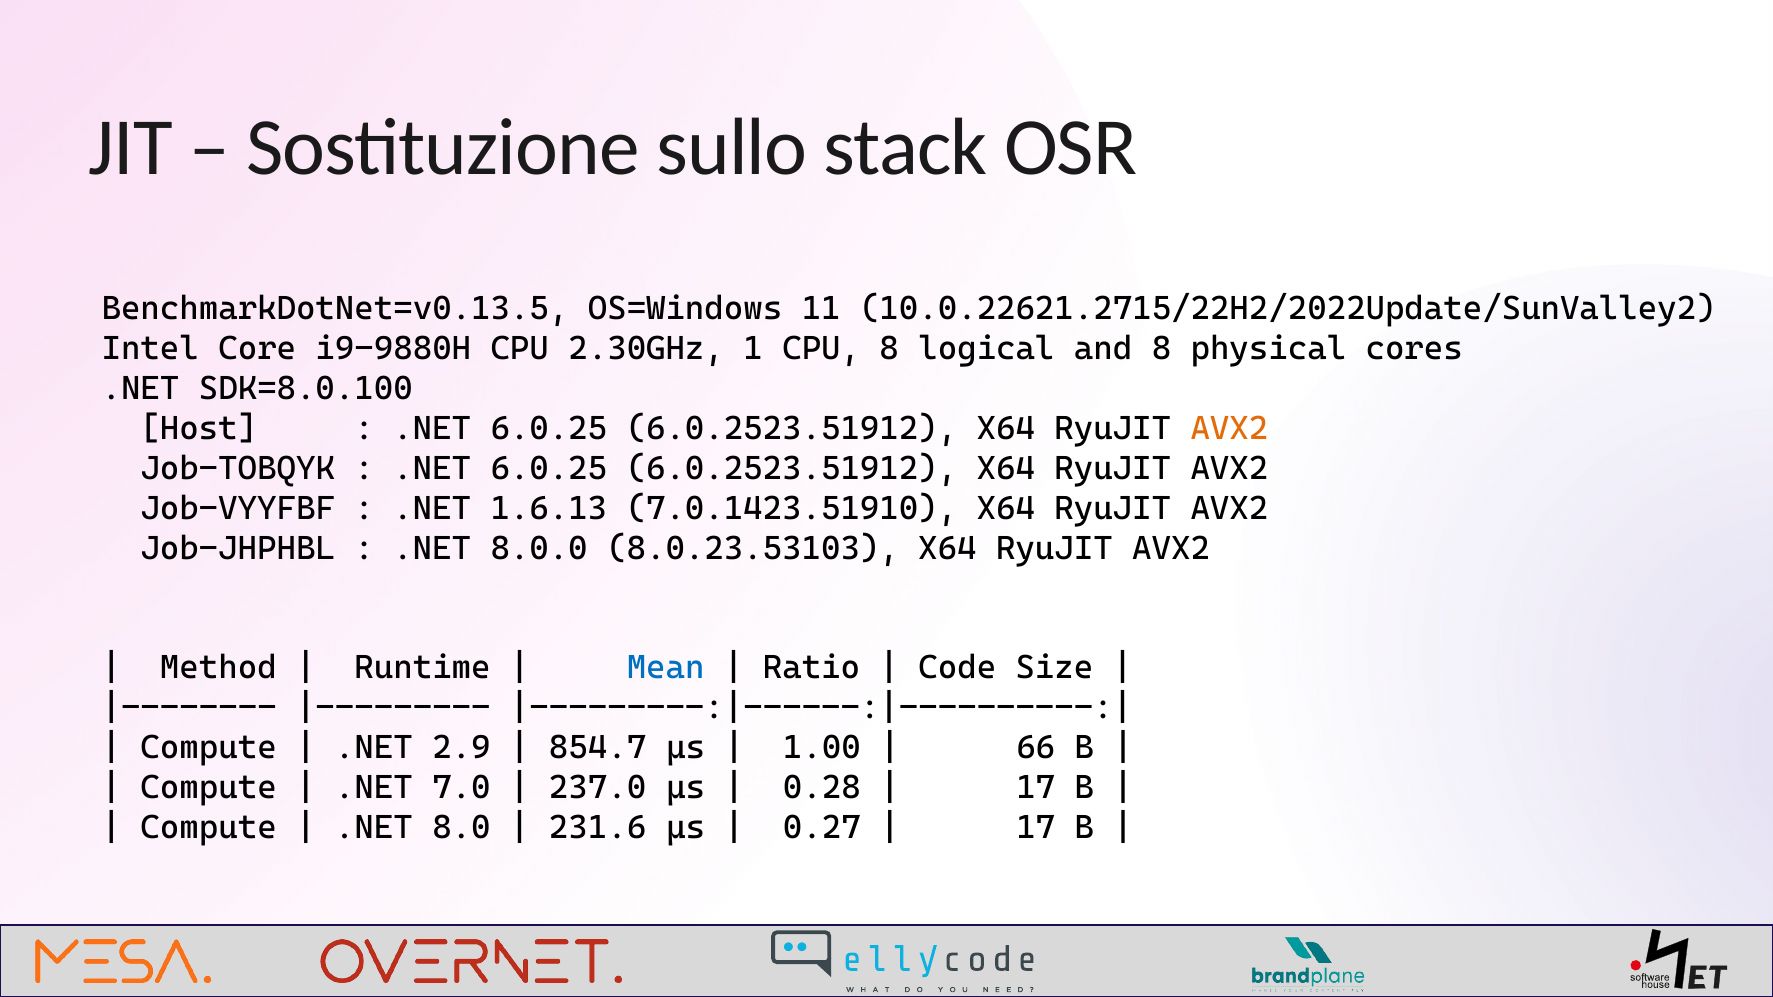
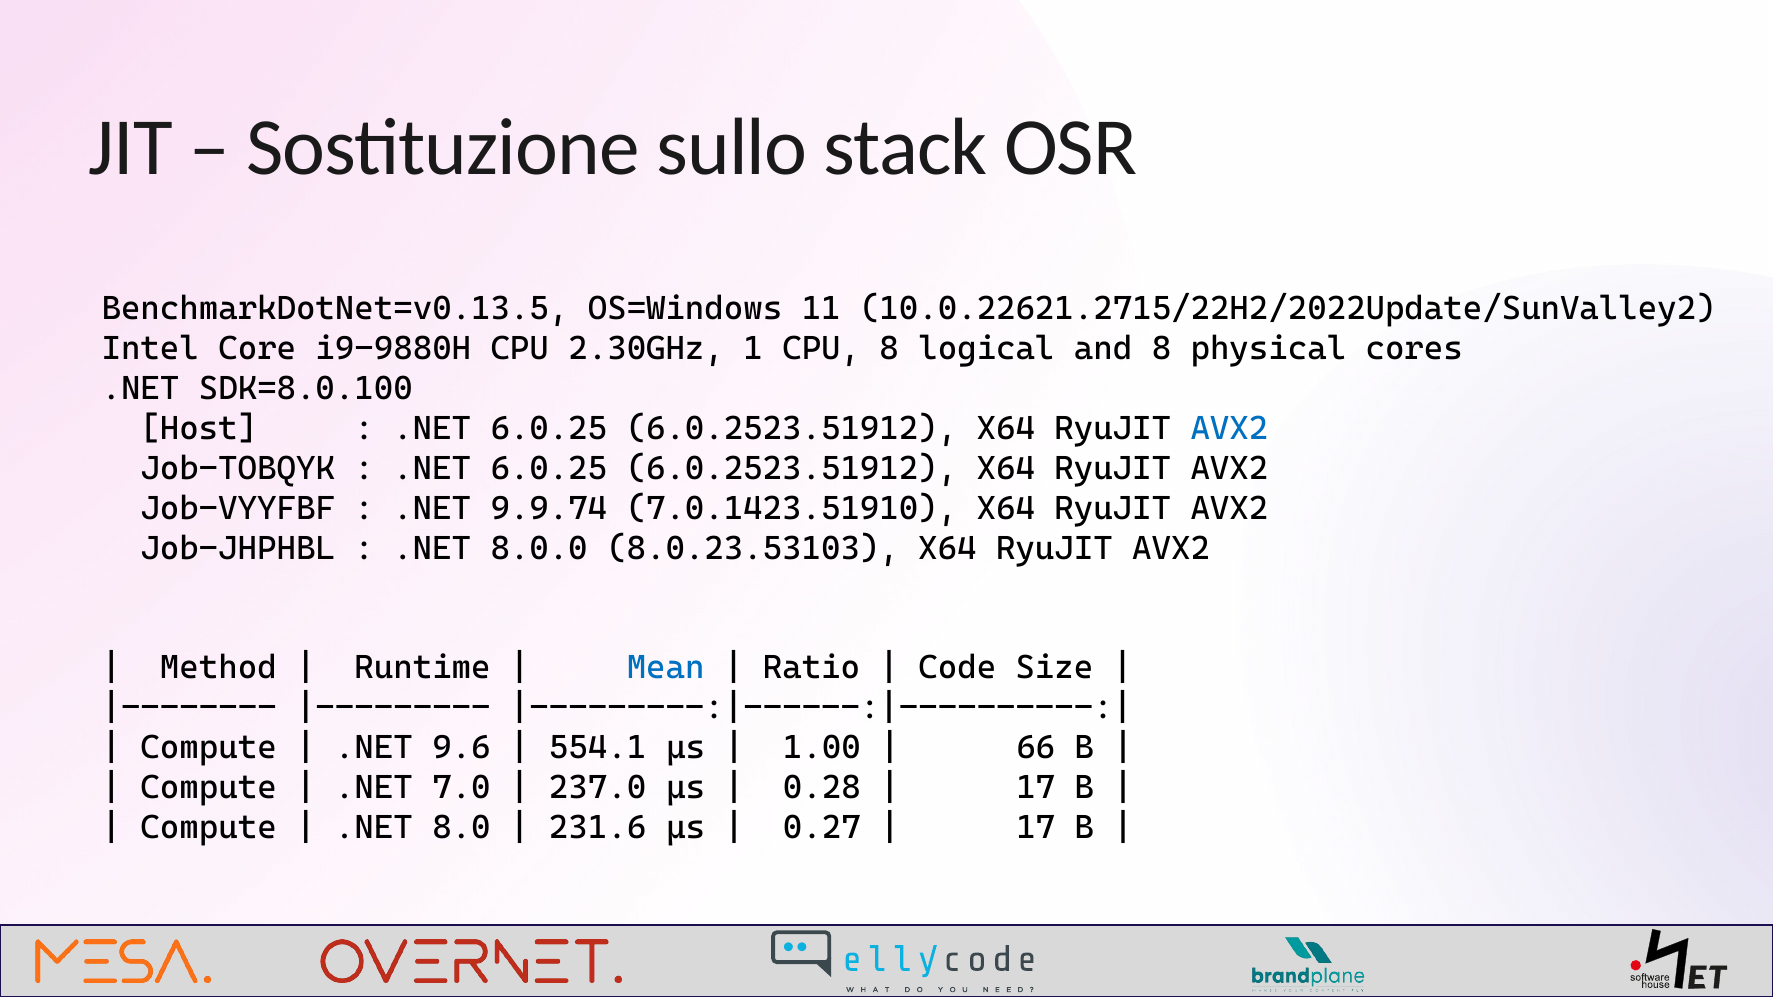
AVX2 at (1229, 429) colour: orange -> blue
1.6.13: 1.6.13 -> 9.9.74
2.9: 2.9 -> 9.6
854.7: 854.7 -> 554.1
